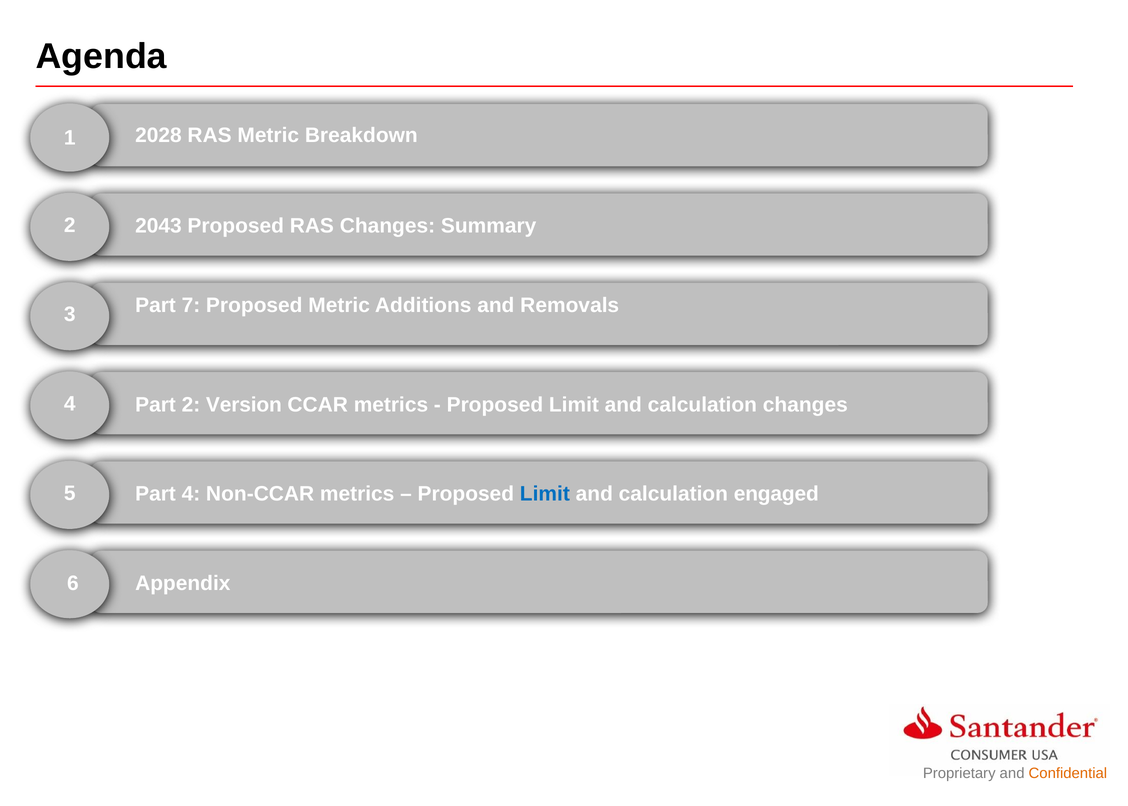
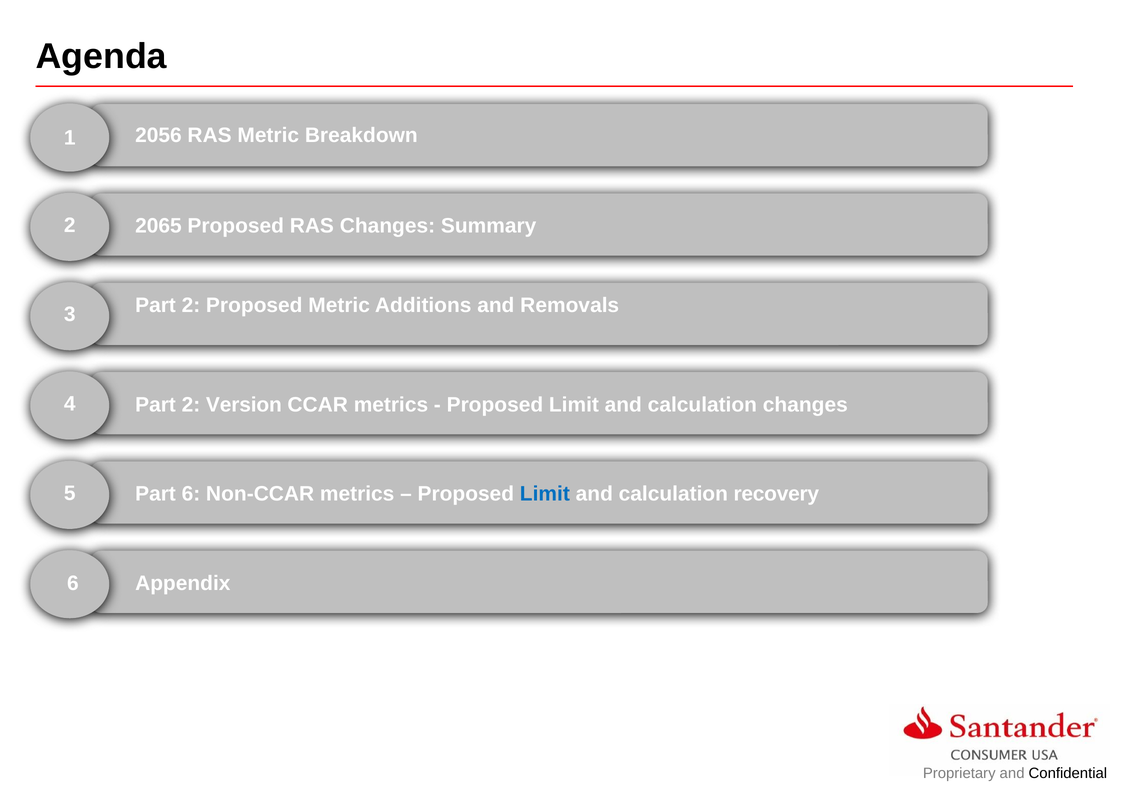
2028: 2028 -> 2056
2043: 2043 -> 2065
3 Part 7: 7 -> 2
Part 4: 4 -> 6
engaged: engaged -> recovery
Confidential colour: orange -> black
